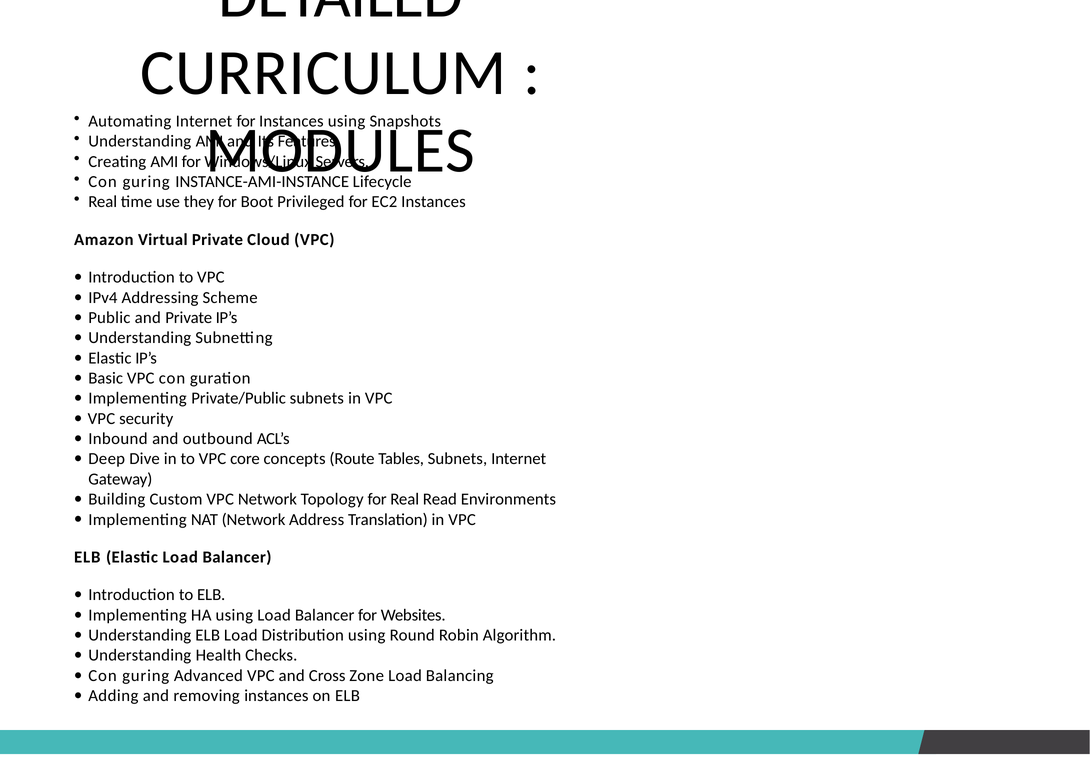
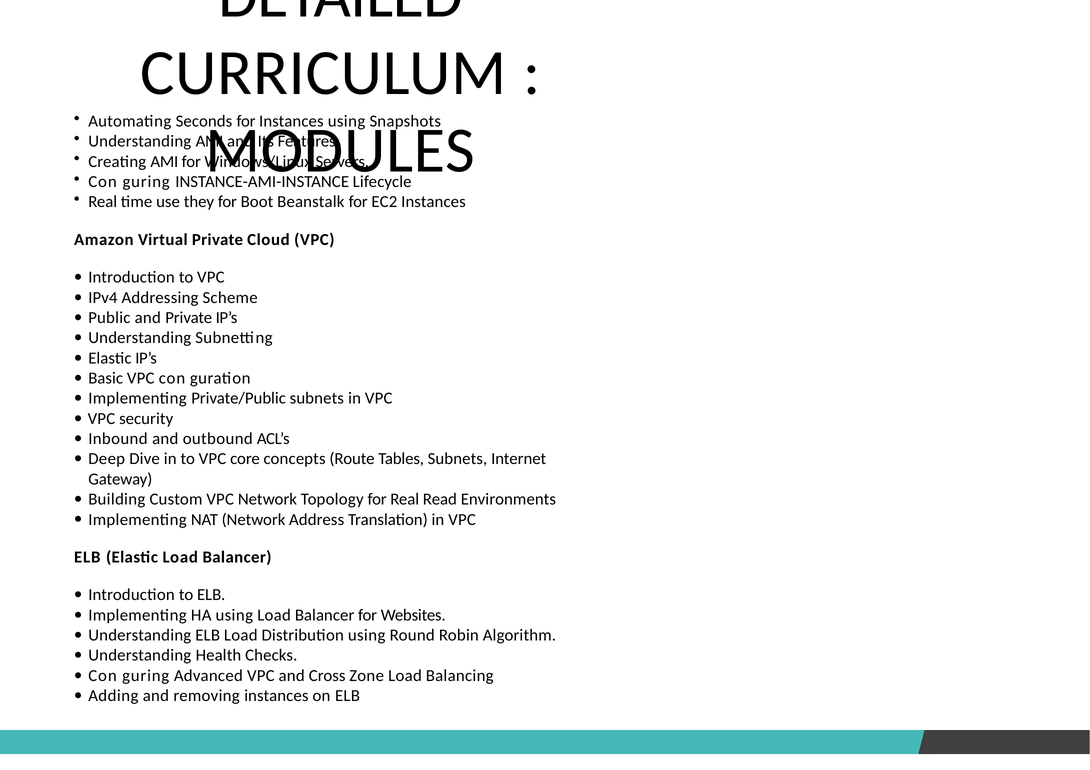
Automating Internet: Internet -> Seconds
Privileged: Privileged -> Beanstalk
